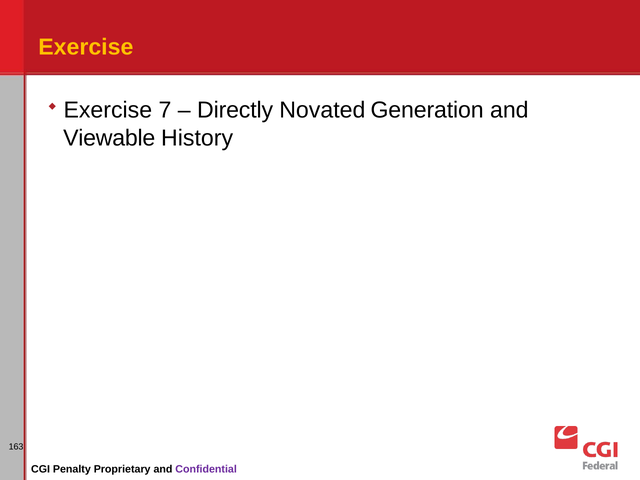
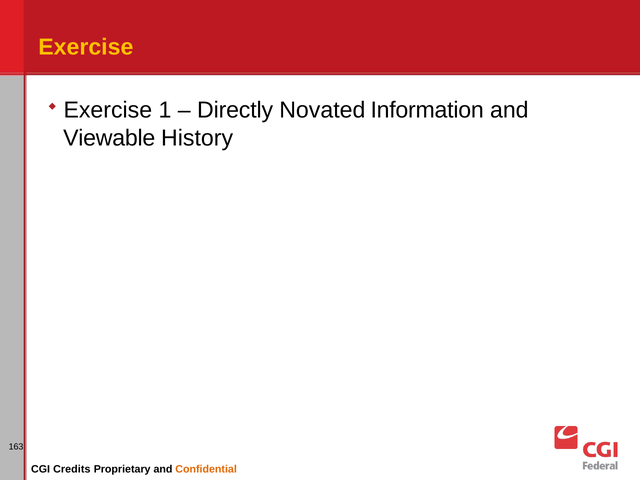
7: 7 -> 1
Generation: Generation -> Information
Penalty: Penalty -> Credits
Confidential colour: purple -> orange
